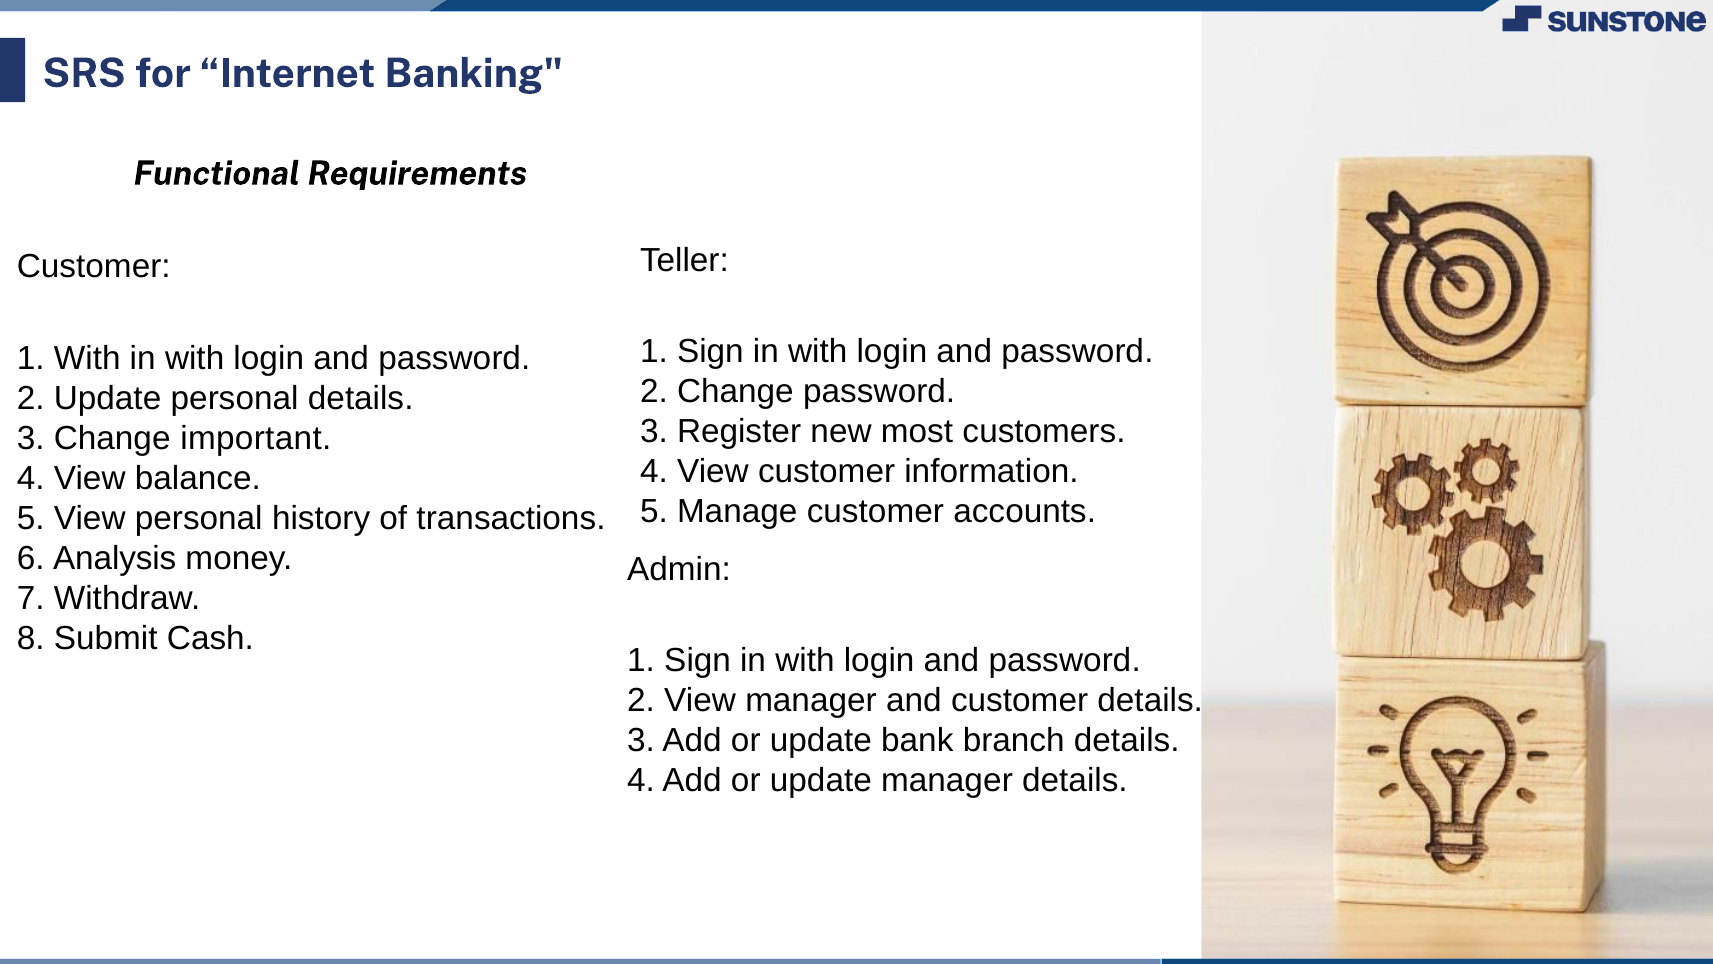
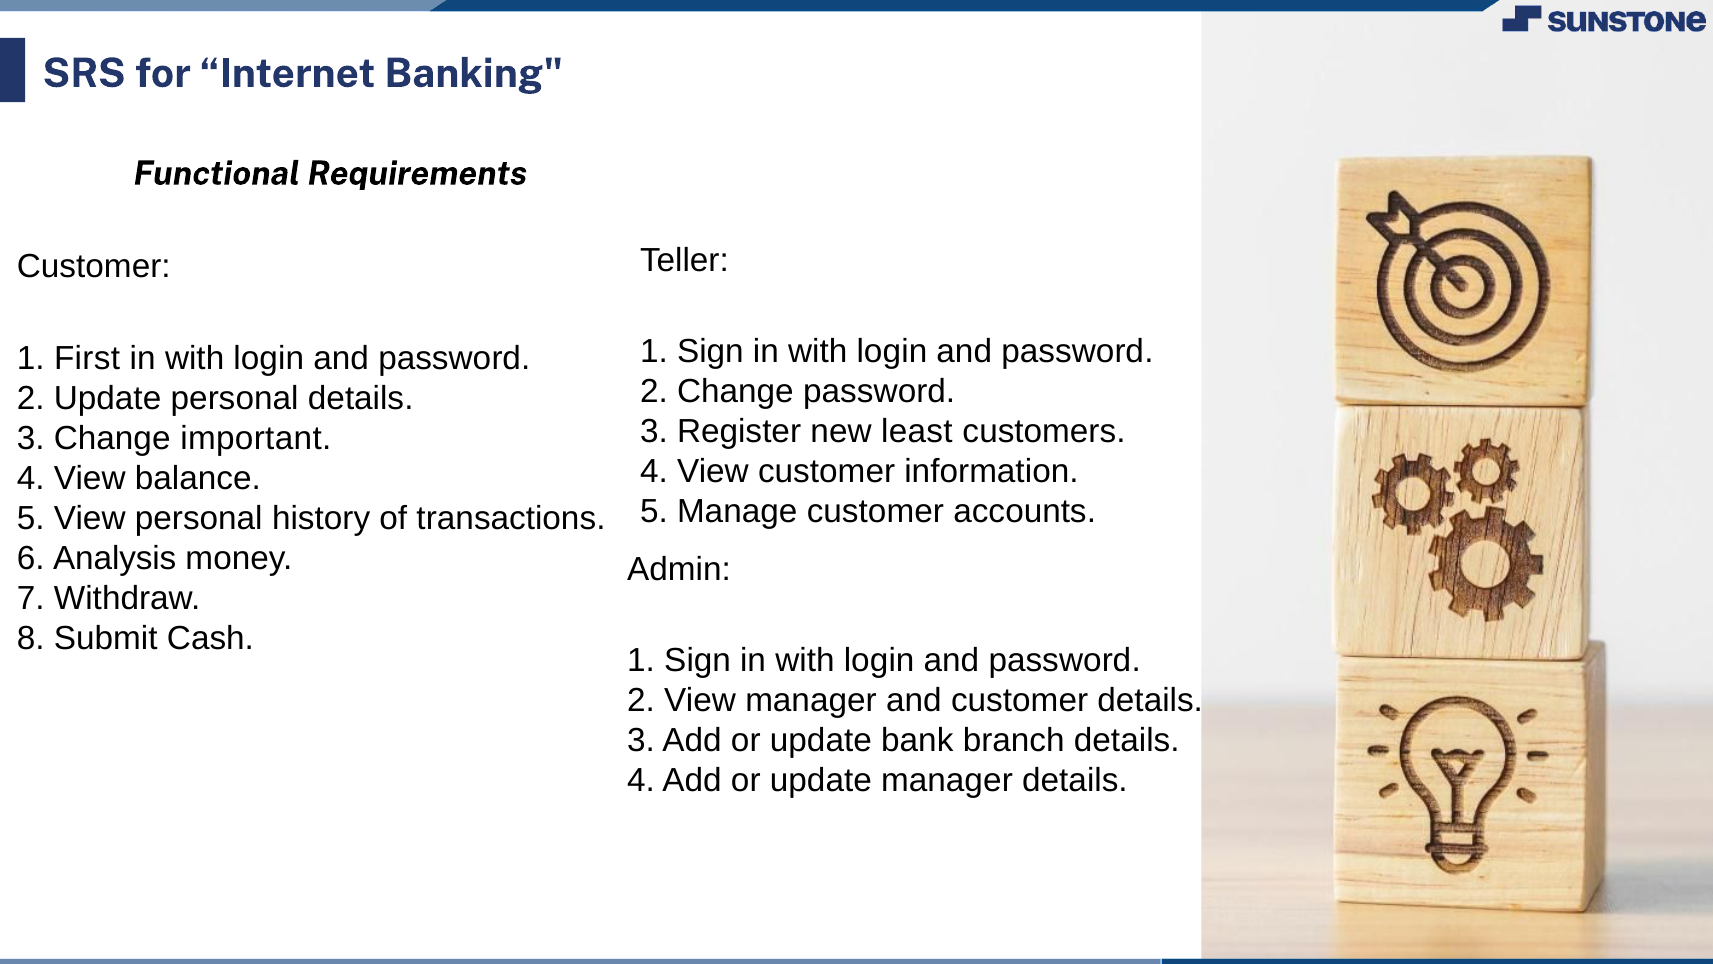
1 With: With -> First
most: most -> least
